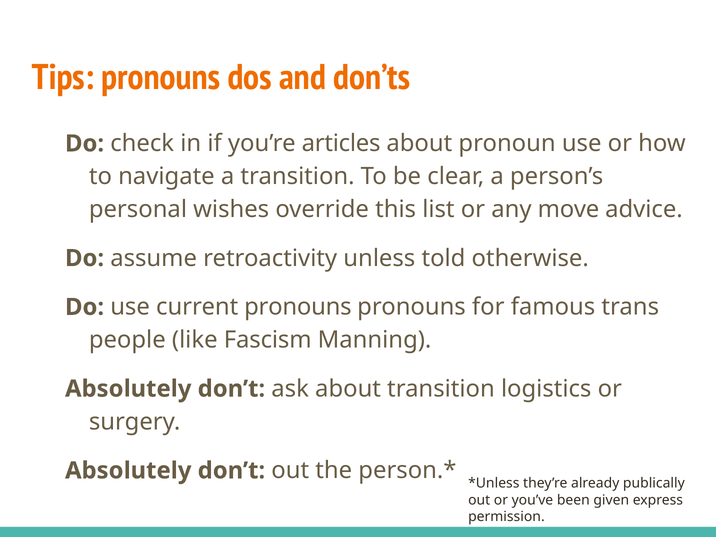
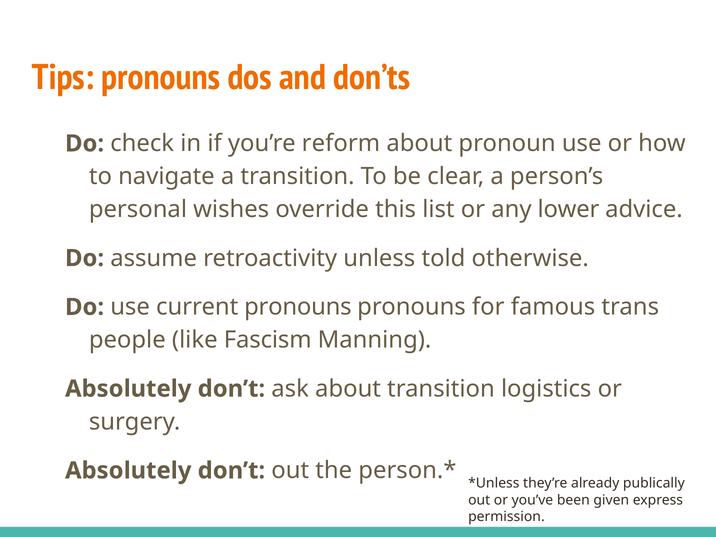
articles: articles -> reform
move: move -> lower
